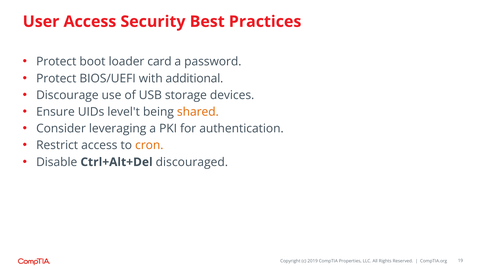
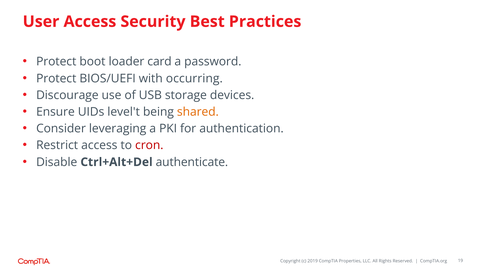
additional: additional -> occurring
cron colour: orange -> red
discouraged: discouraged -> authenticate
